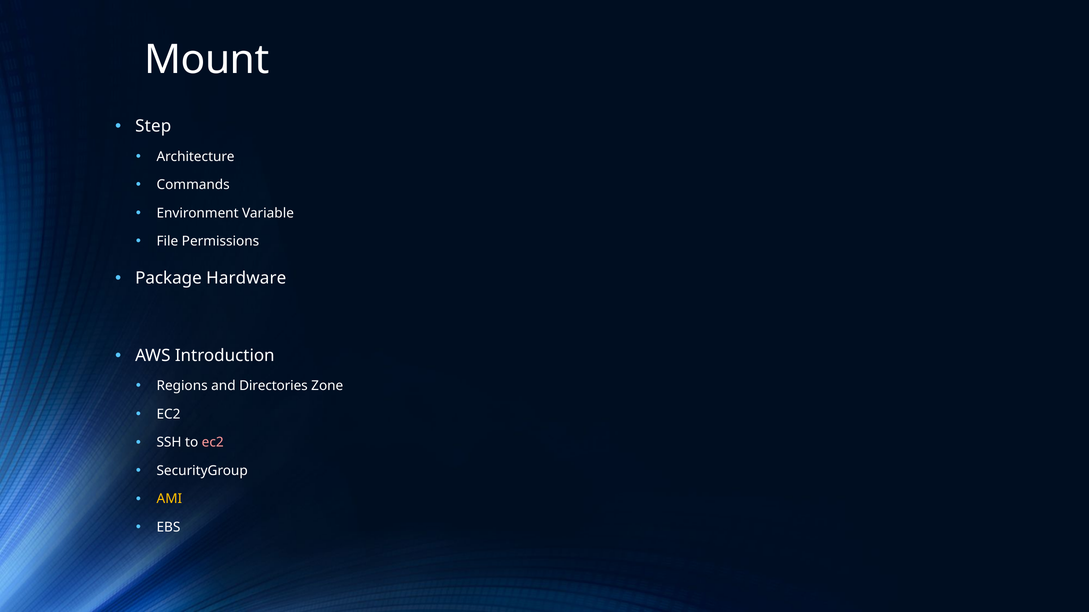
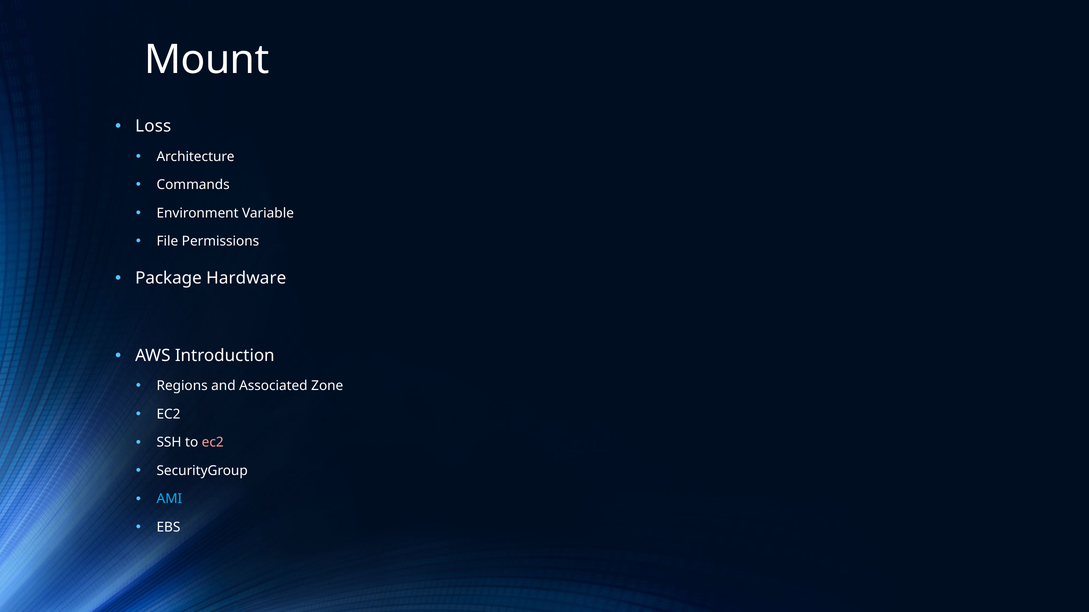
Step: Step -> Loss
Directories: Directories -> Associated
AMI colour: yellow -> light blue
